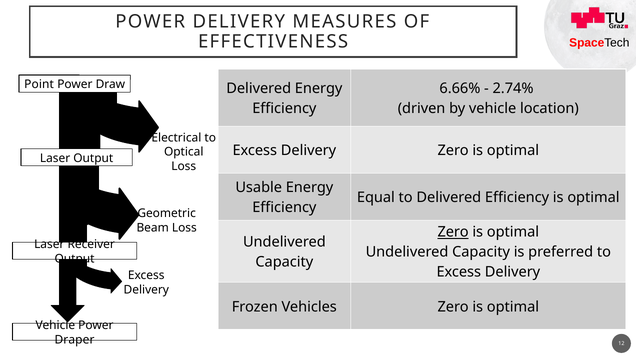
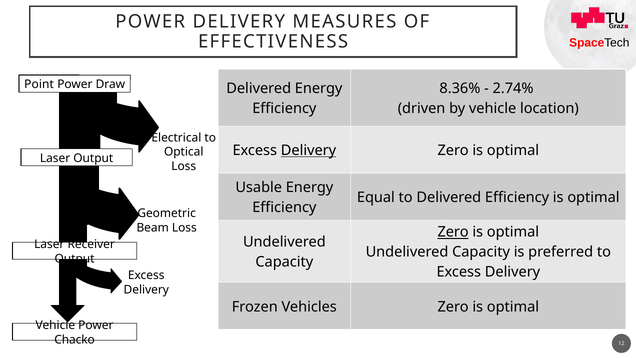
6.66%: 6.66% -> 8.36%
Delivery at (308, 150) underline: none -> present
Draper: Draper -> Chacko
